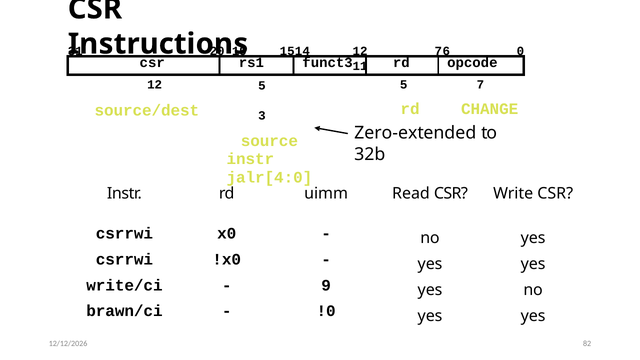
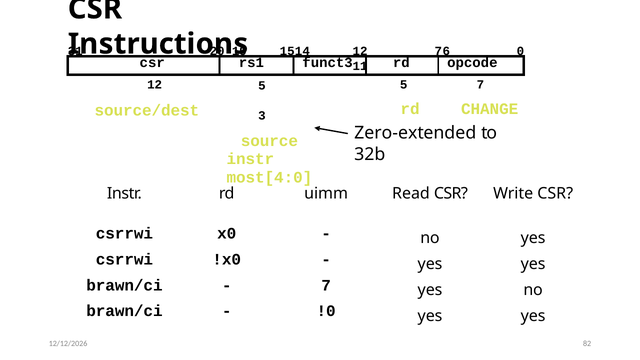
jalr[4:0: jalr[4:0 -> most[4:0
write/ci at (124, 285): write/ci -> brawn/ci
9 at (326, 285): 9 -> 7
